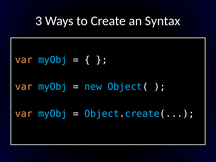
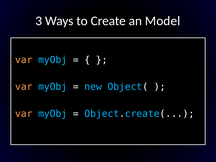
Syntax: Syntax -> Model
